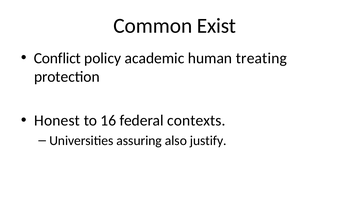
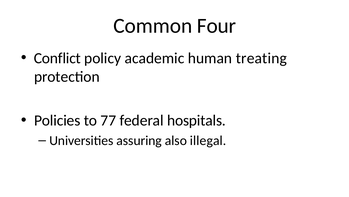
Exist: Exist -> Four
Honest: Honest -> Policies
16: 16 -> 77
contexts: contexts -> hospitals
justify: justify -> illegal
